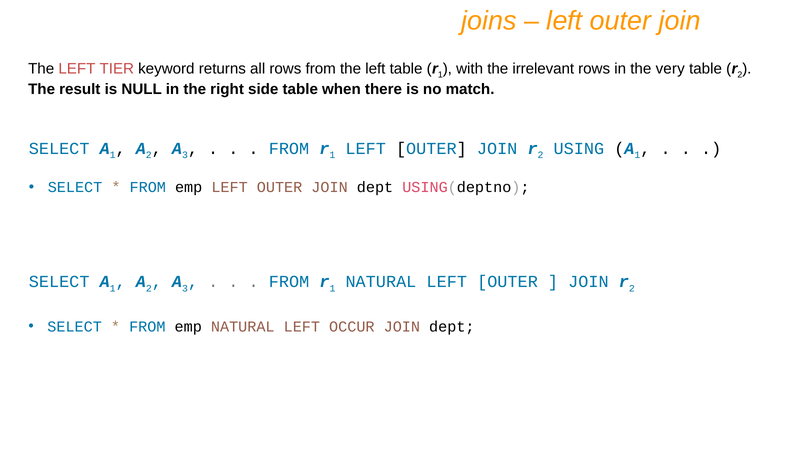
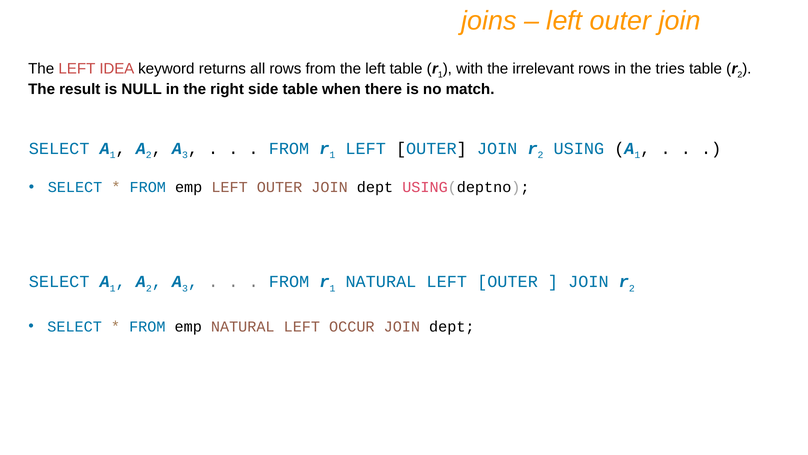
TIER: TIER -> IDEA
very: very -> tries
